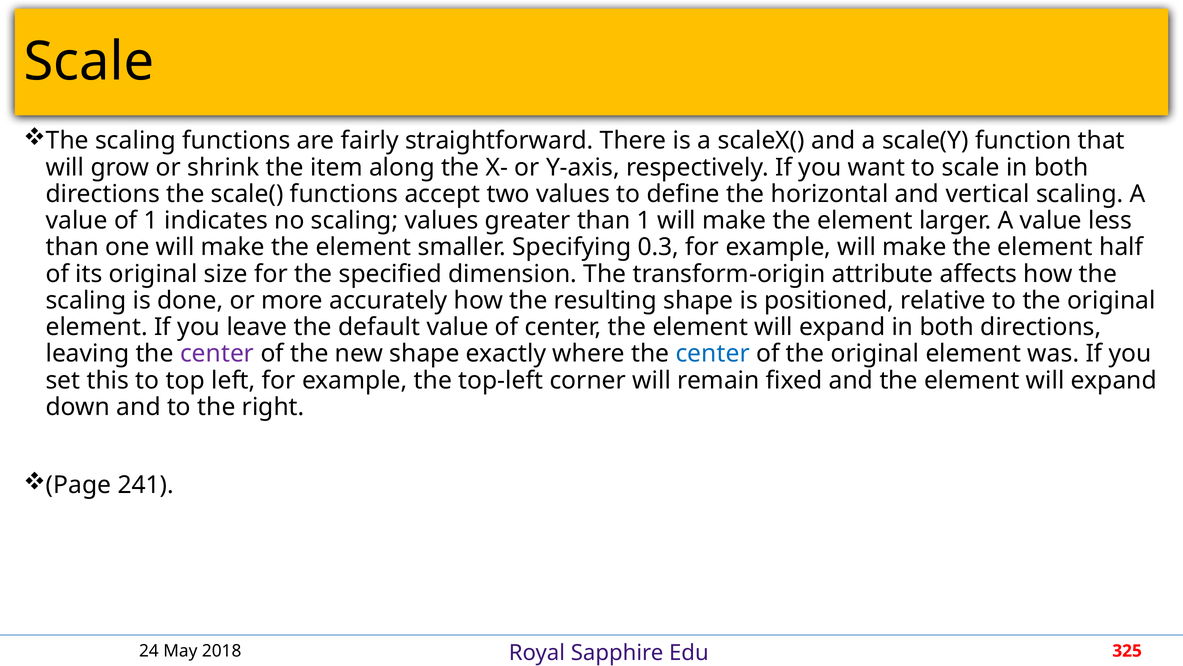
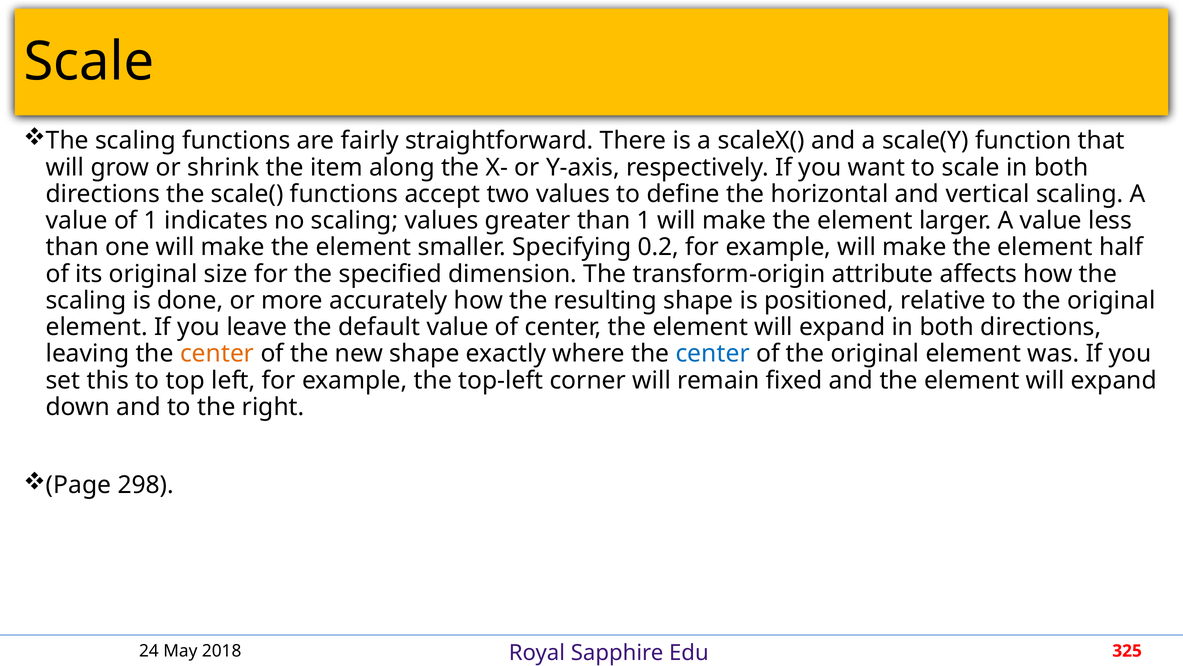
0.3: 0.3 -> 0.2
center at (217, 354) colour: purple -> orange
241: 241 -> 298
